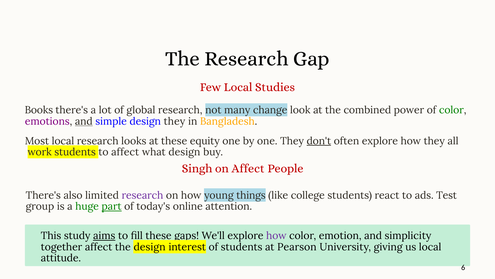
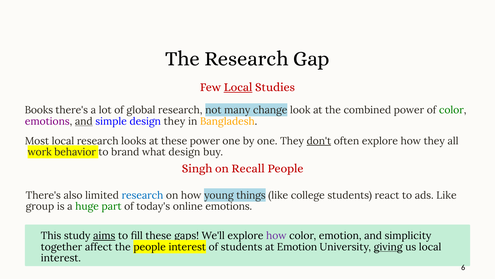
Local at (238, 87) underline: none -> present
these equity: equity -> power
work students: students -> behavior
to affect: affect -> brand
on Affect: Affect -> Recall
research at (142, 195) colour: purple -> blue
ads Test: Test -> Like
part underline: present -> none
online attention: attention -> emotions
the design: design -> people
at Pearson: Pearson -> Emotion
giving underline: none -> present
attitude at (61, 258): attitude -> interest
